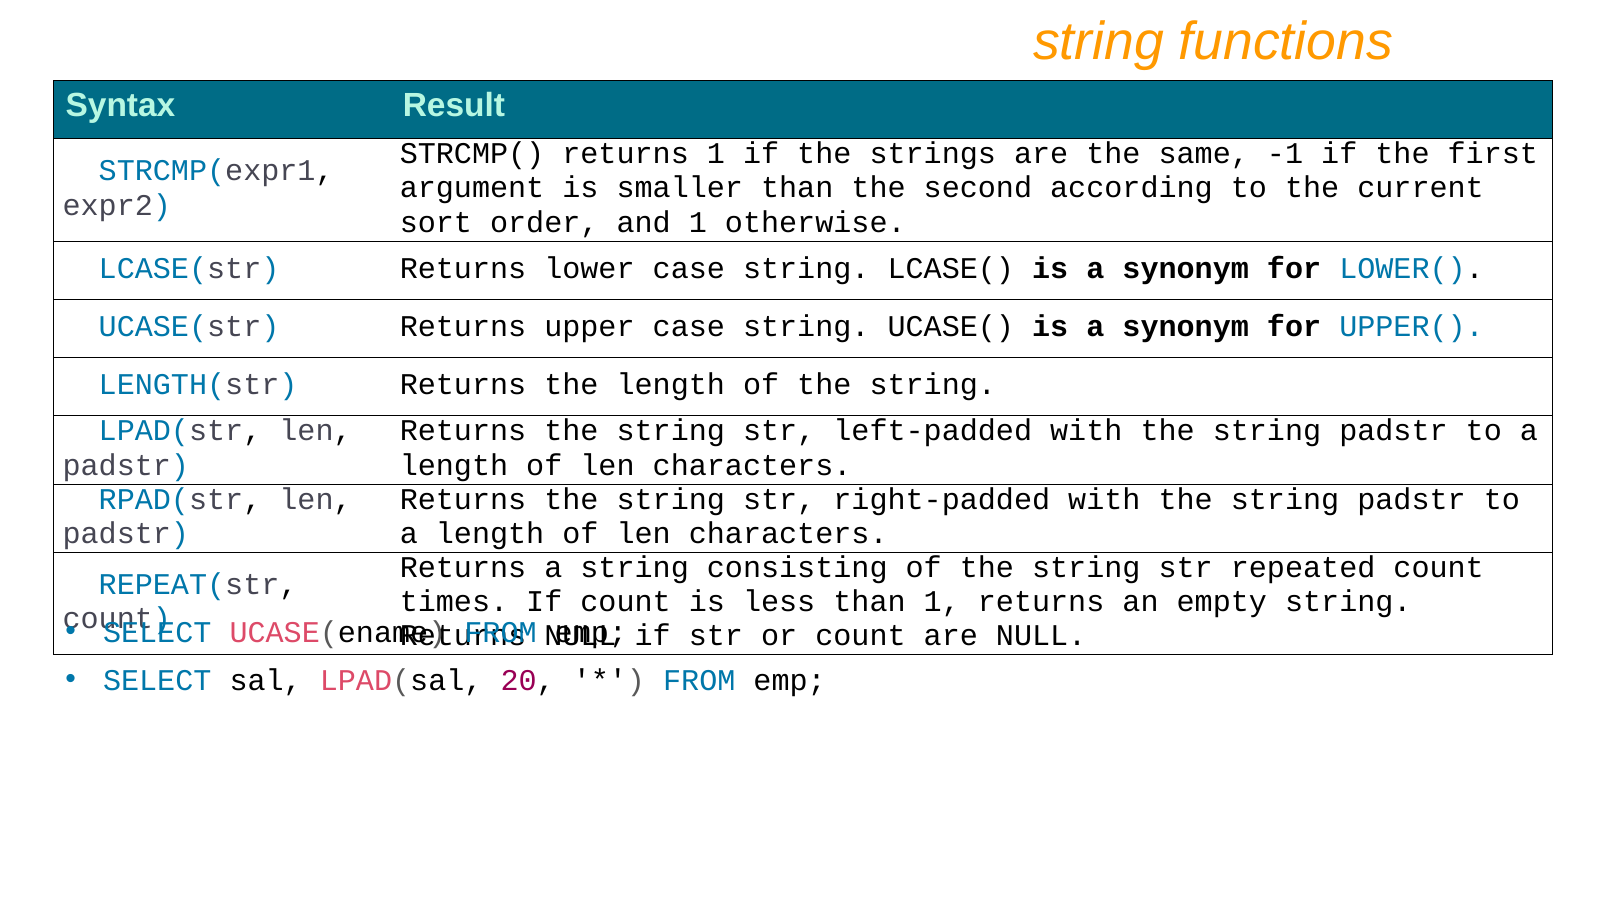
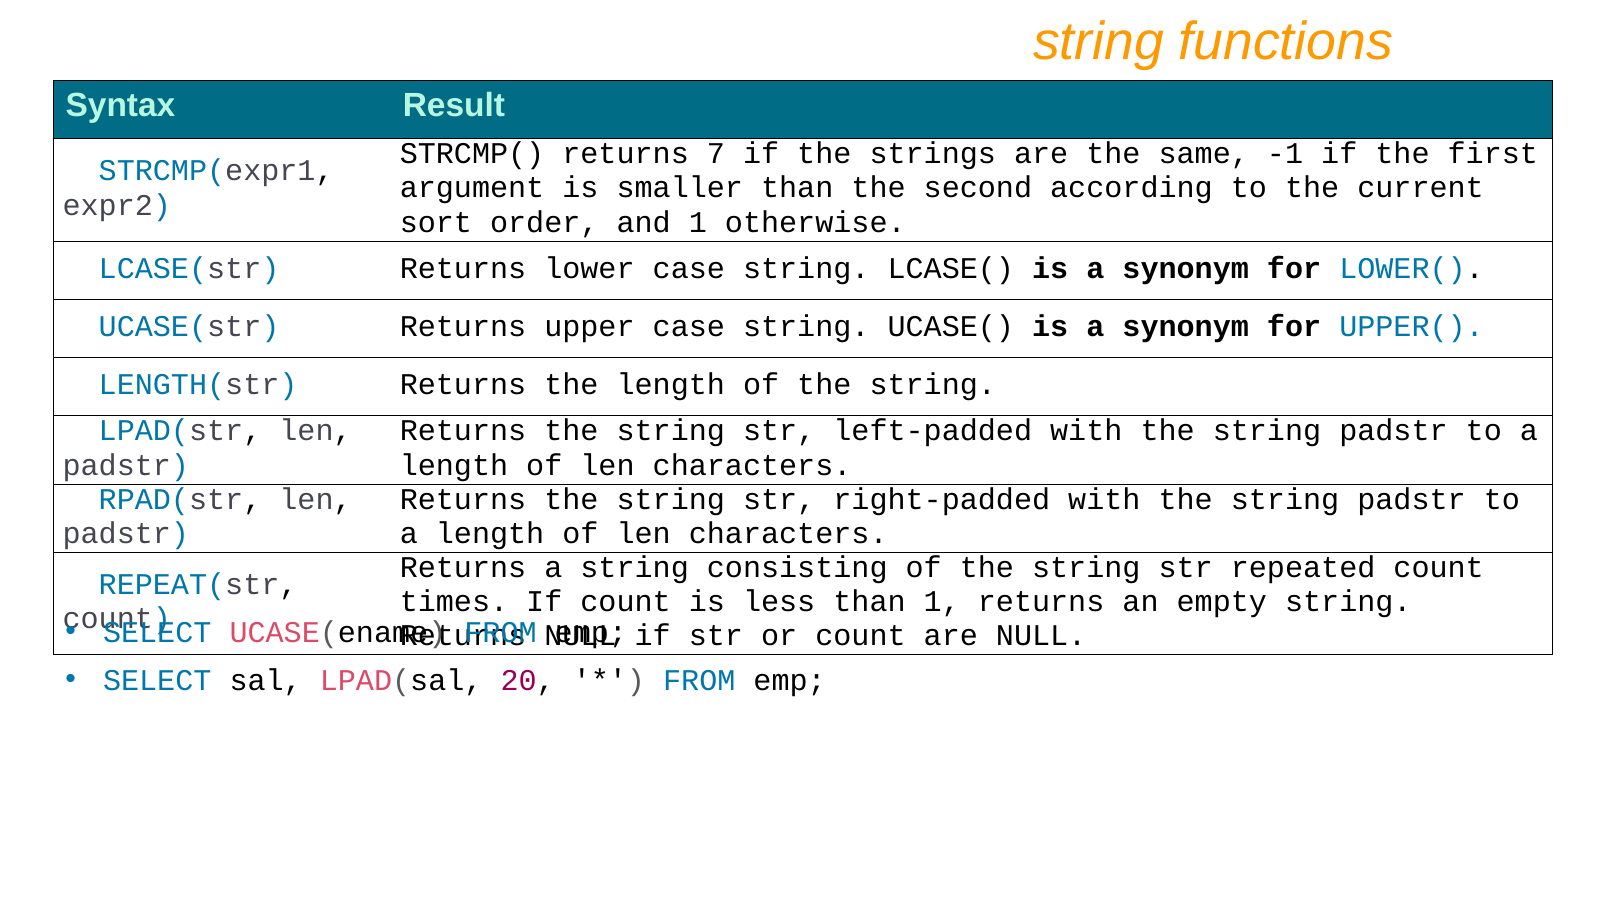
returns 1: 1 -> 7
